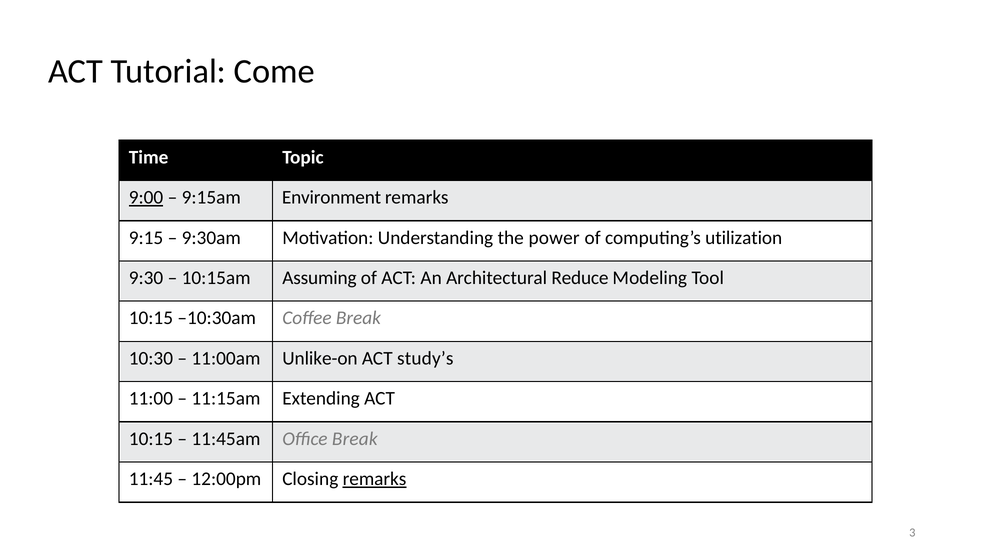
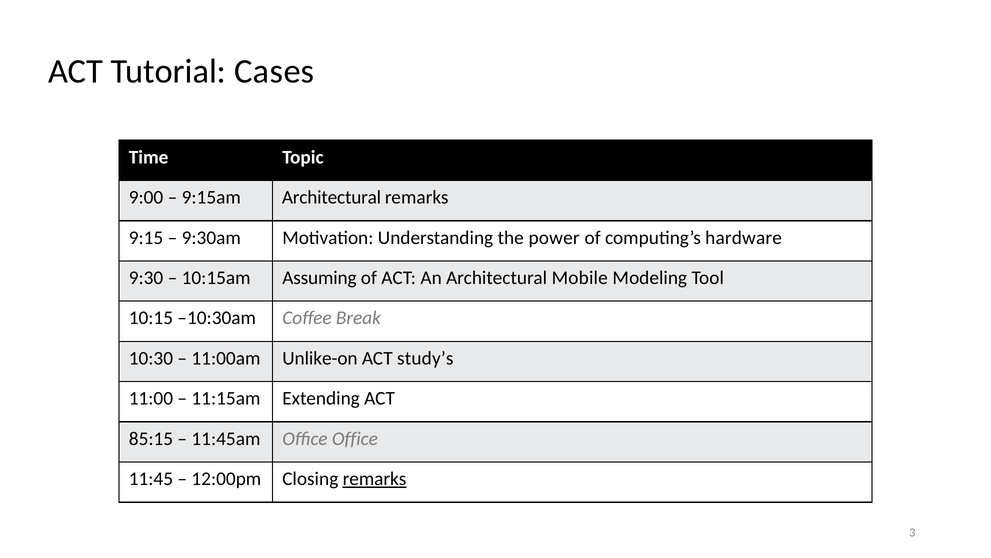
Come: Come -> Cases
9:00 underline: present -> none
9:15am Environment: Environment -> Architectural
utilization: utilization -> hardware
Reduce: Reduce -> Mobile
10:15 at (151, 438): 10:15 -> 85:15
Office Break: Break -> Office
